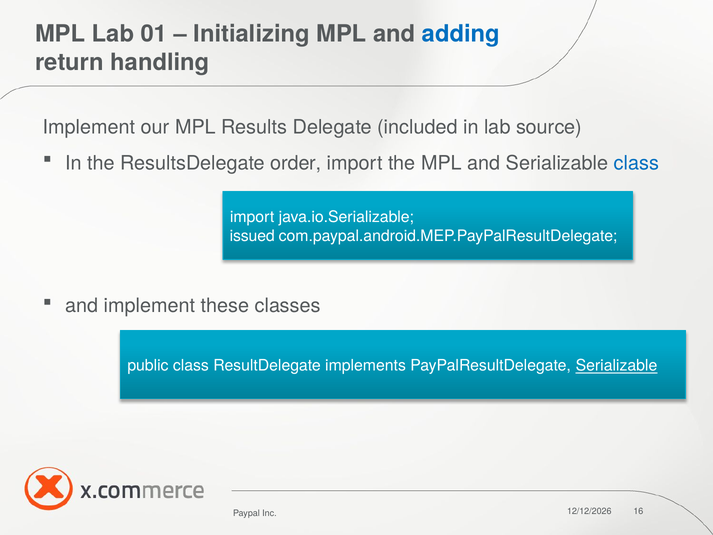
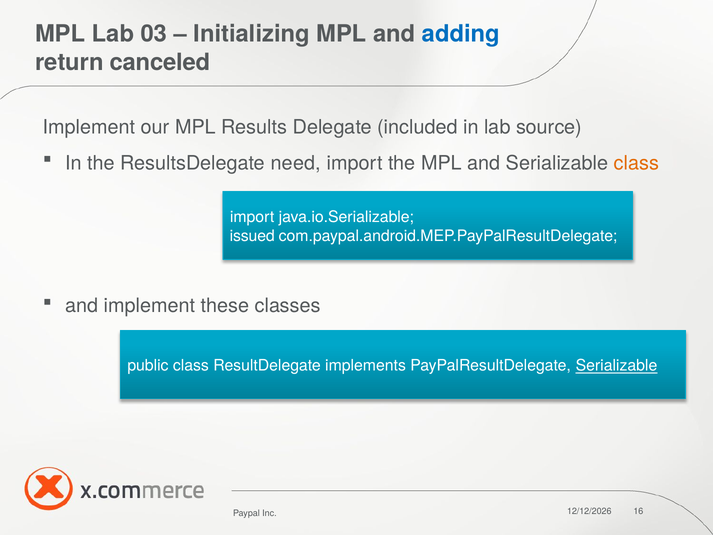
01: 01 -> 03
handling: handling -> canceled
order: order -> need
class at (636, 163) colour: blue -> orange
